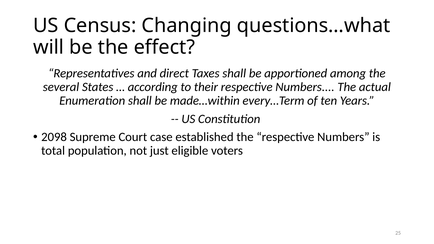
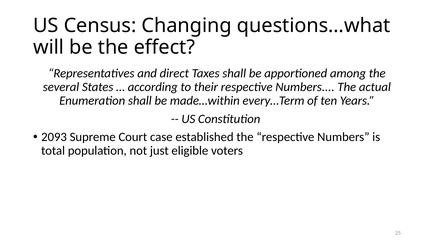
2098: 2098 -> 2093
